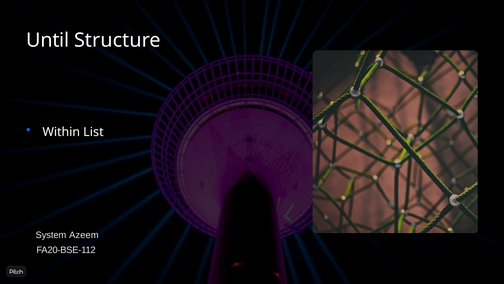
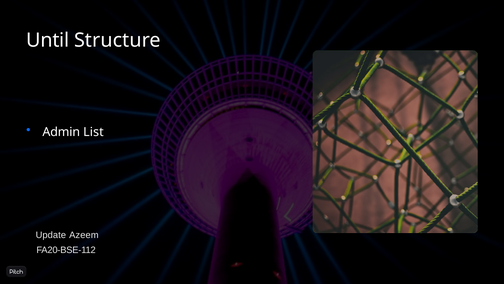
Within: Within -> Admin
System: System -> Update
